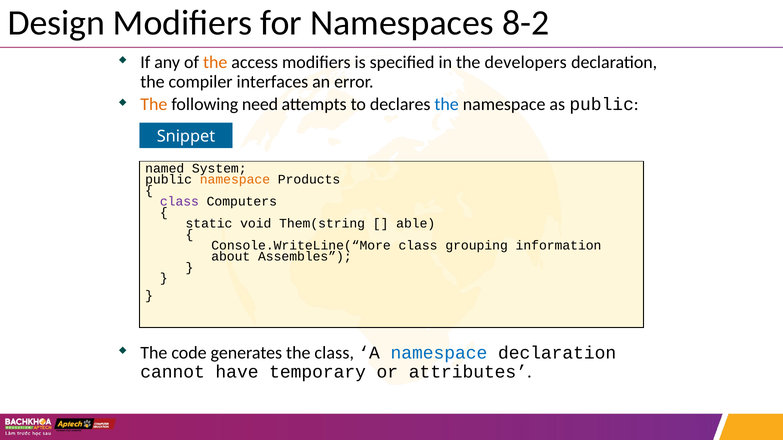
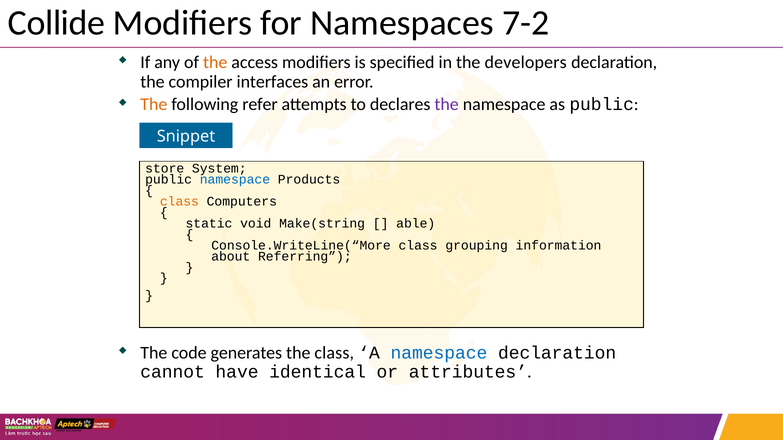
Design: Design -> Collide
8-2: 8-2 -> 7-2
need: need -> refer
the at (447, 105) colour: blue -> purple
named: named -> store
namespace at (235, 180) colour: orange -> blue
class at (179, 202) colour: purple -> orange
Them(string: Them(string -> Make(string
Assembles: Assembles -> Referring
temporary: temporary -> identical
